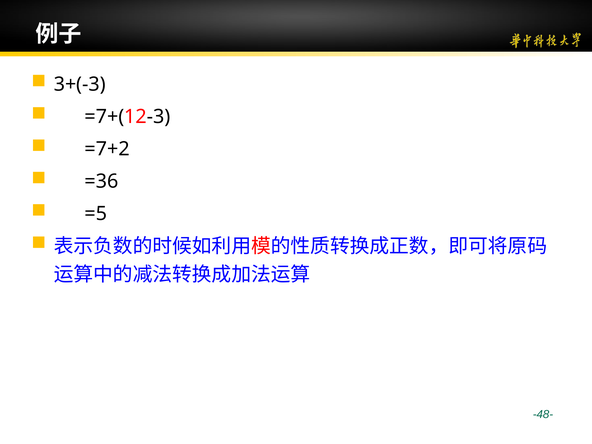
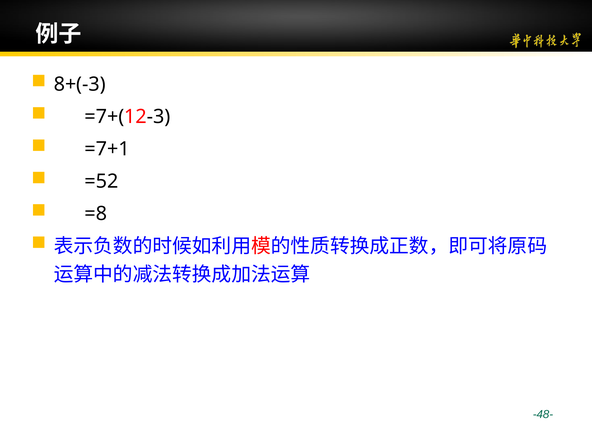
3+(-3: 3+(-3 -> 8+(-3
=7+2: =7+2 -> =7+1
=36: =36 -> =52
=5: =5 -> =8
